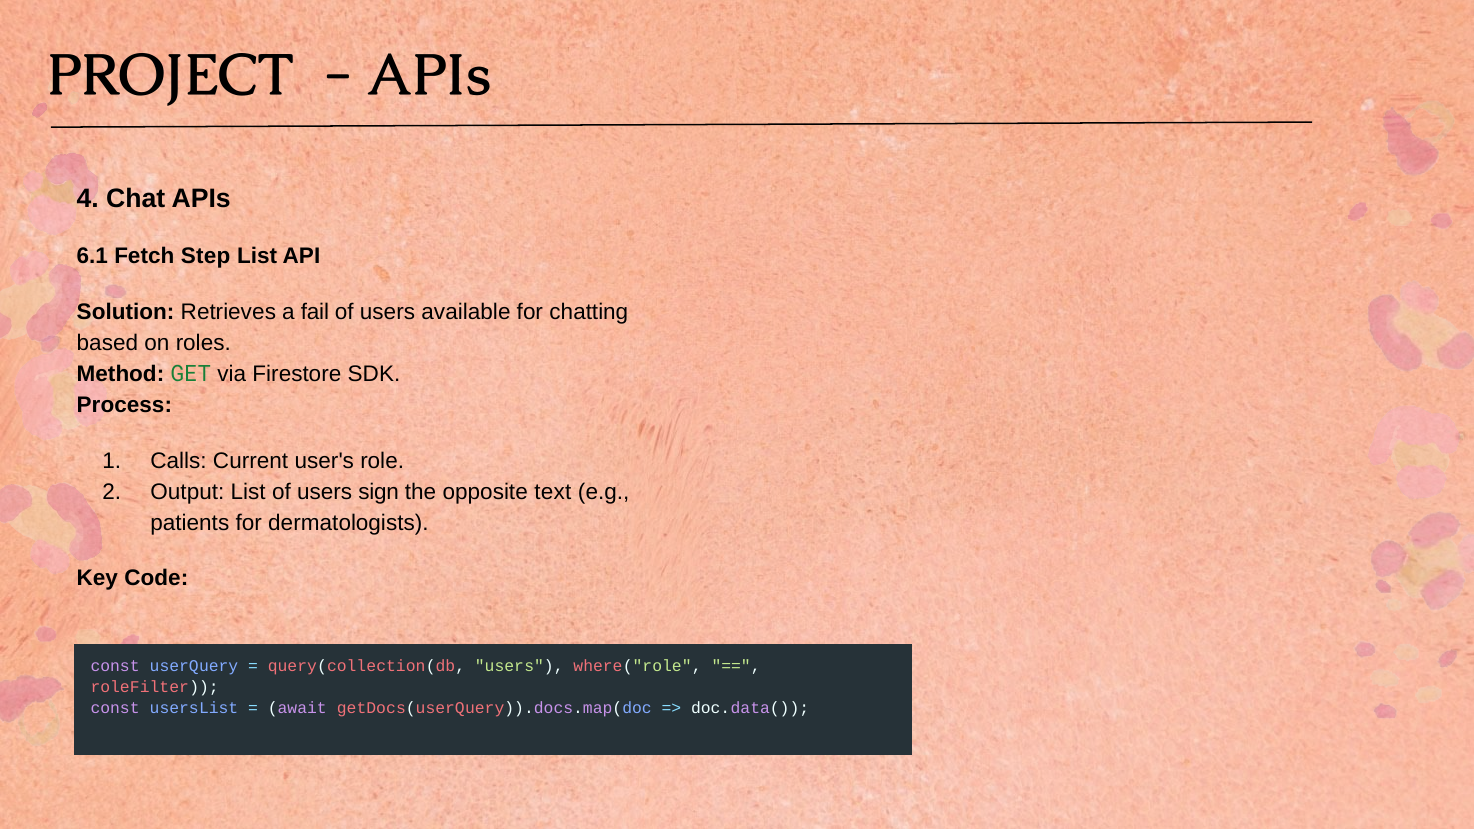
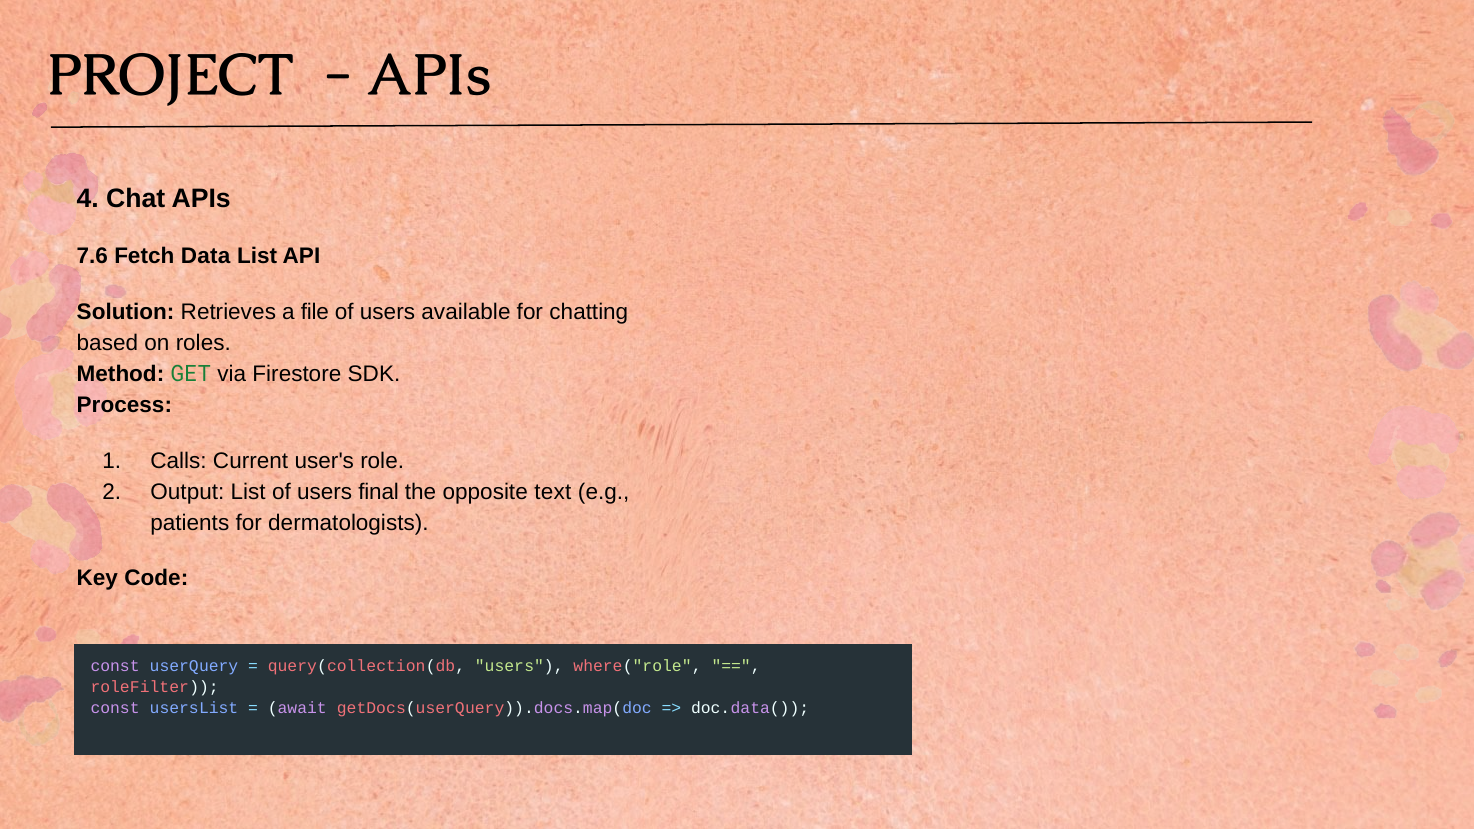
6.1: 6.1 -> 7.6
Step: Step -> Data
fail: fail -> file
sign: sign -> final
